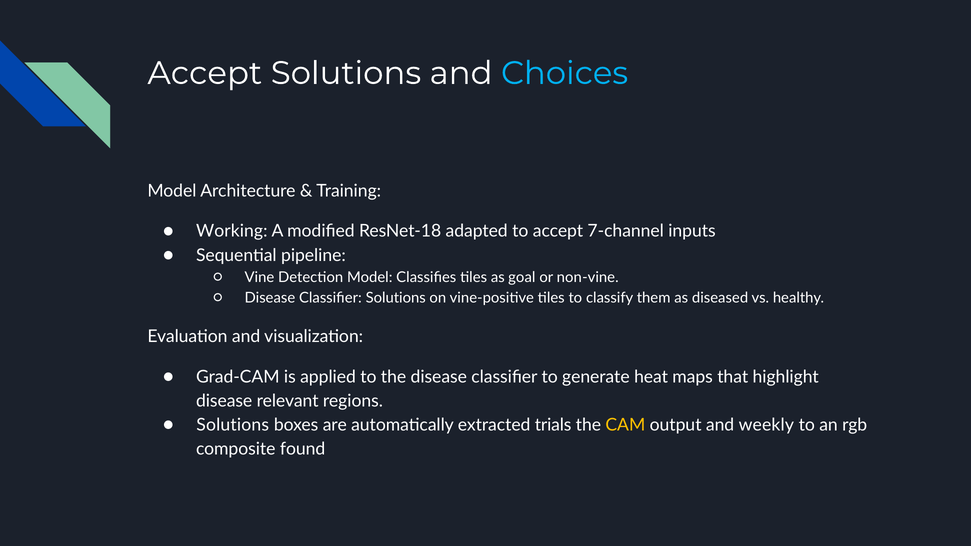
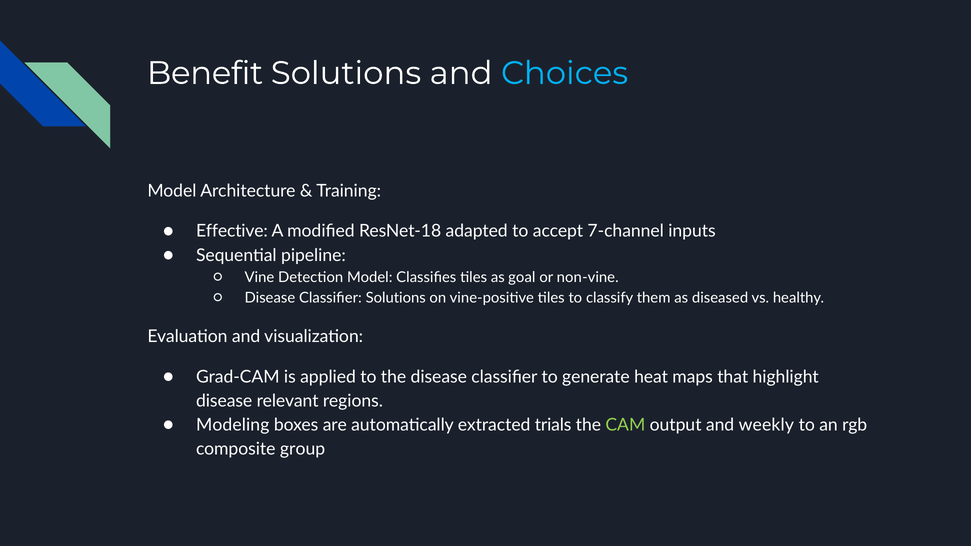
Accept at (205, 73): Accept -> Benefit
Working: Working -> Effective
Solutions at (233, 425): Solutions -> Modeling
CAM colour: yellow -> light green
found: found -> group
